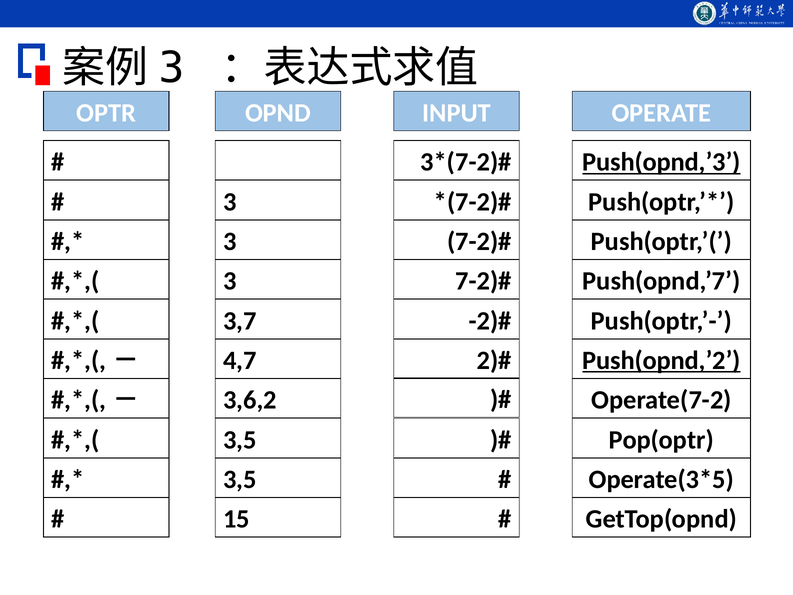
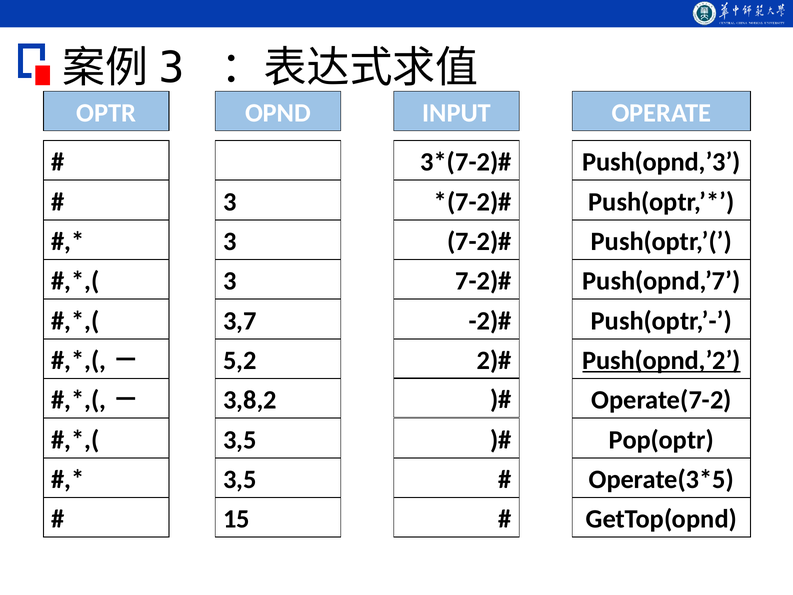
Push(opnd,’3 underline: present -> none
4,7: 4,7 -> 5,2
3,6,2: 3,6,2 -> 3,8,2
